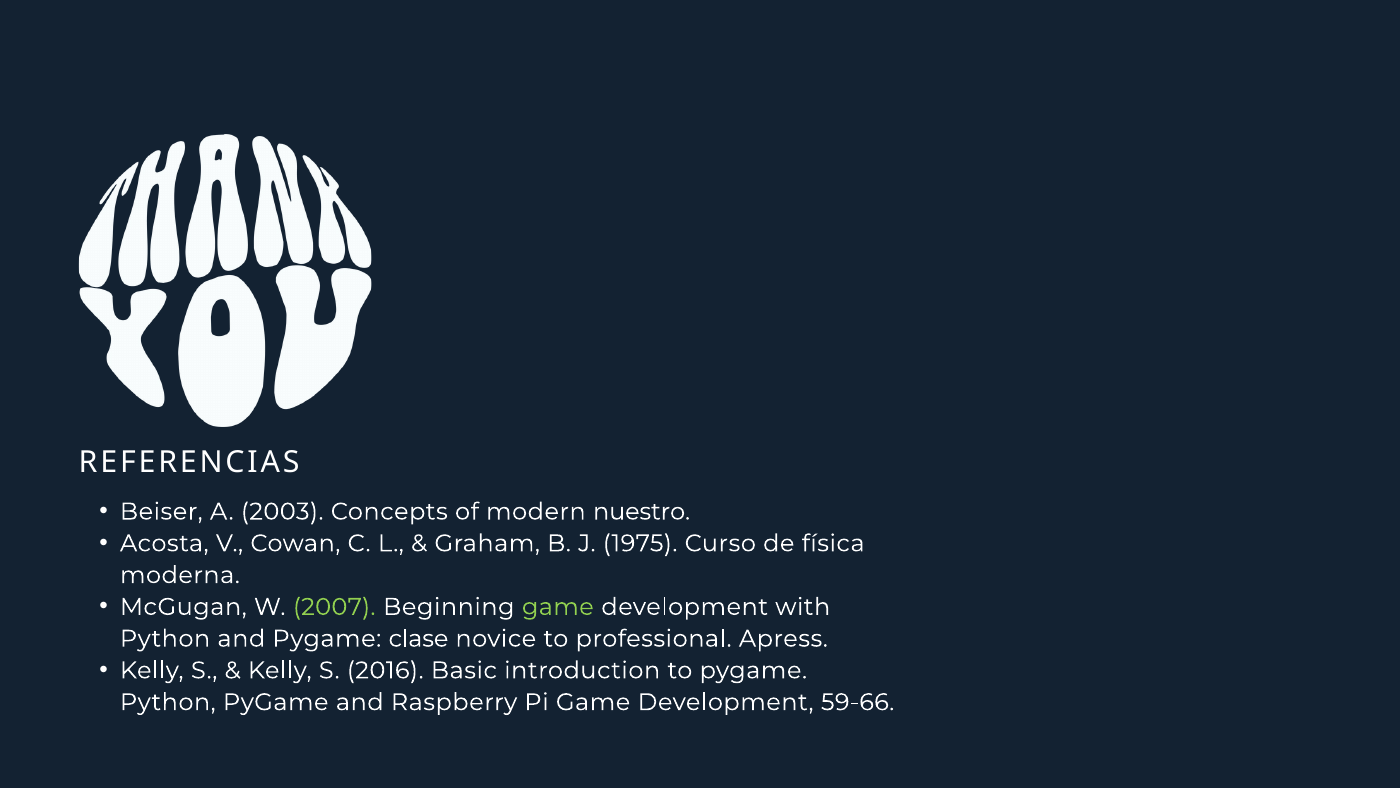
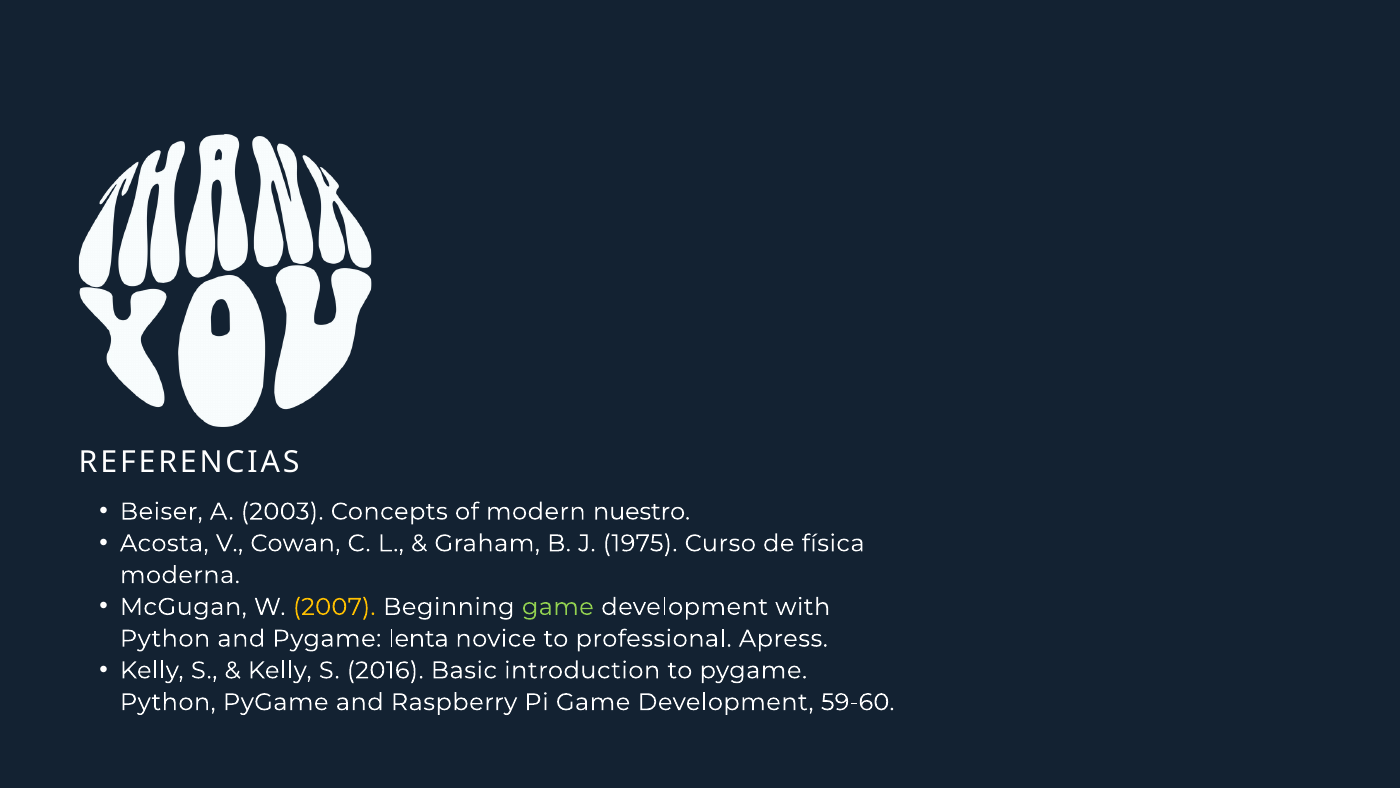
2007 colour: light green -> yellow
clase: clase -> lenta
59-66: 59-66 -> 59-60
